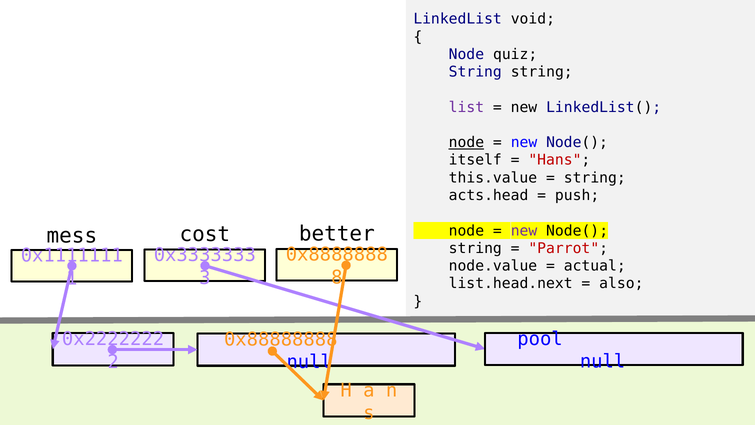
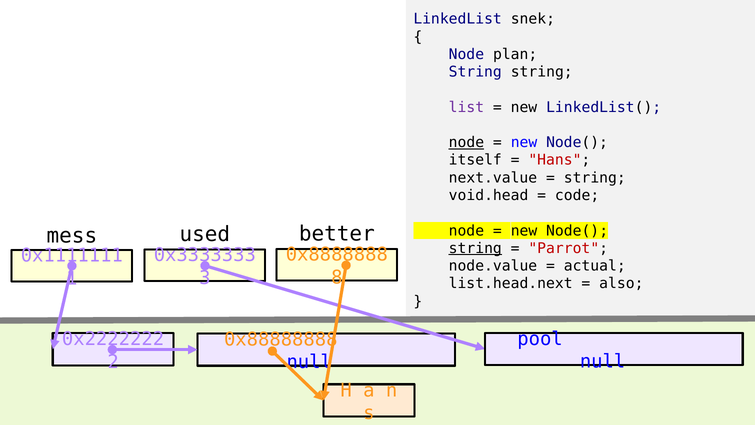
void: void -> snek
quiz: quiz -> plan
this.value: this.value -> next.value
acts.head: acts.head -> void.head
push: push -> code
new at (524, 231) colour: purple -> black
cost: cost -> used
string at (475, 248) underline: none -> present
